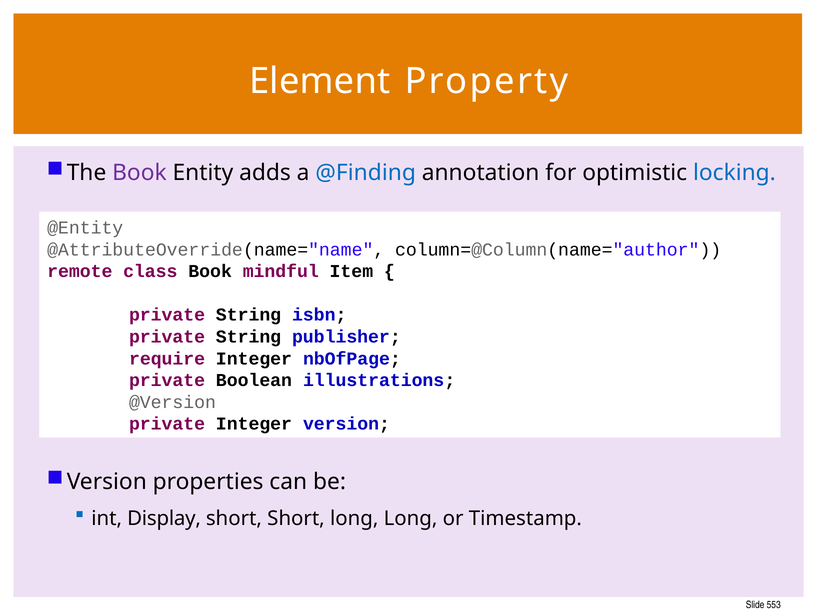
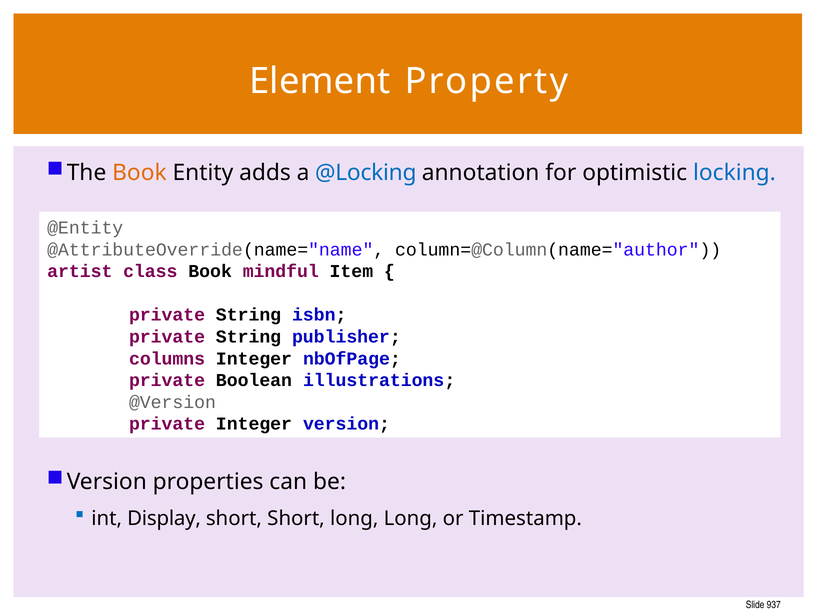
Book at (139, 173) colour: purple -> orange
@Finding: @Finding -> @Locking
remote: remote -> artist
require: require -> columns
553: 553 -> 937
